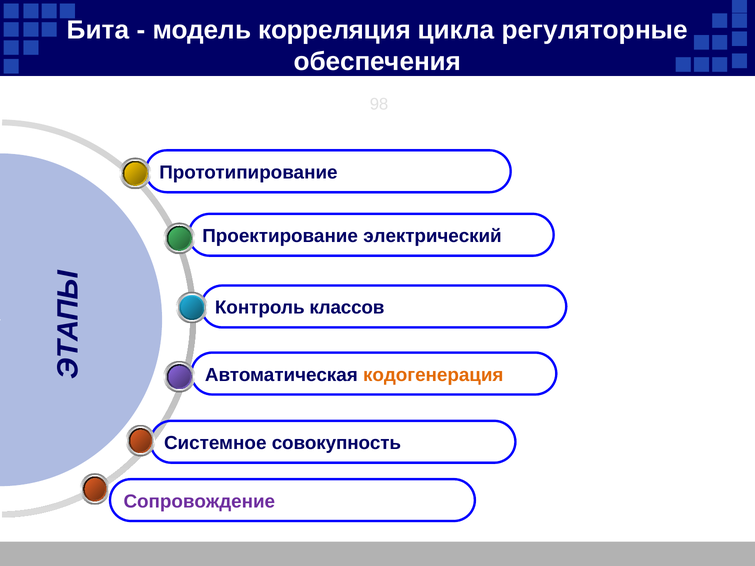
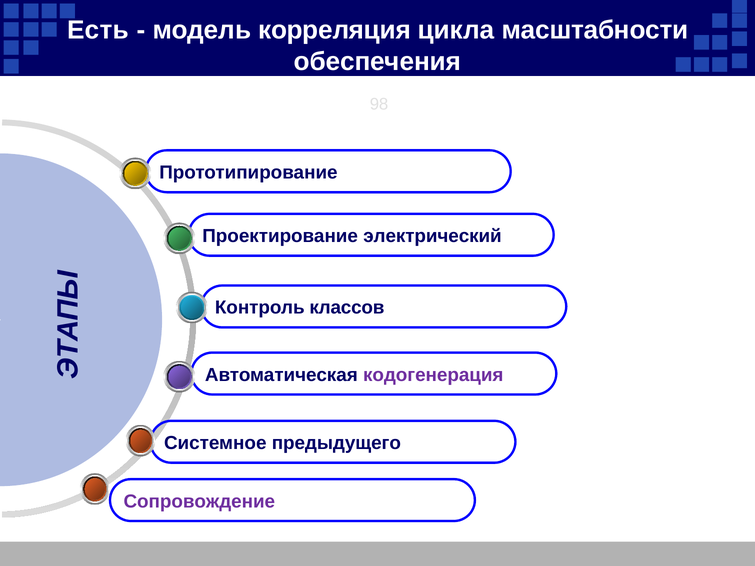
Бита: Бита -> Есть
регуляторные: регуляторные -> масштабности
кодогенерация colour: orange -> purple
совокупность: совокупность -> предыдущего
